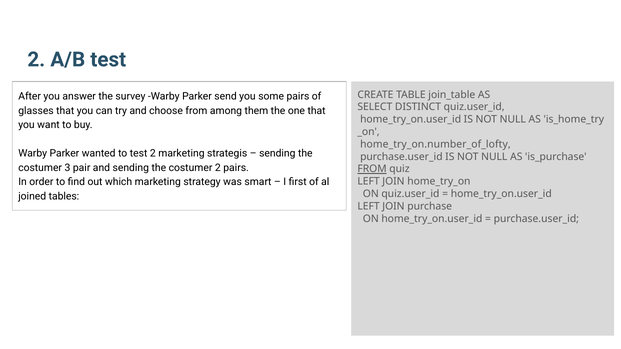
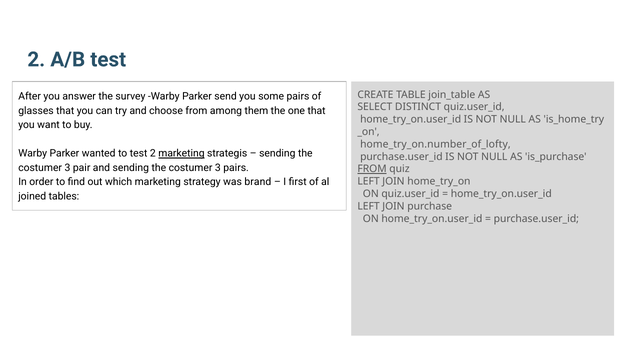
marketing at (181, 154) underline: none -> present
2 at (218, 168): 2 -> 3
smart: smart -> brand
